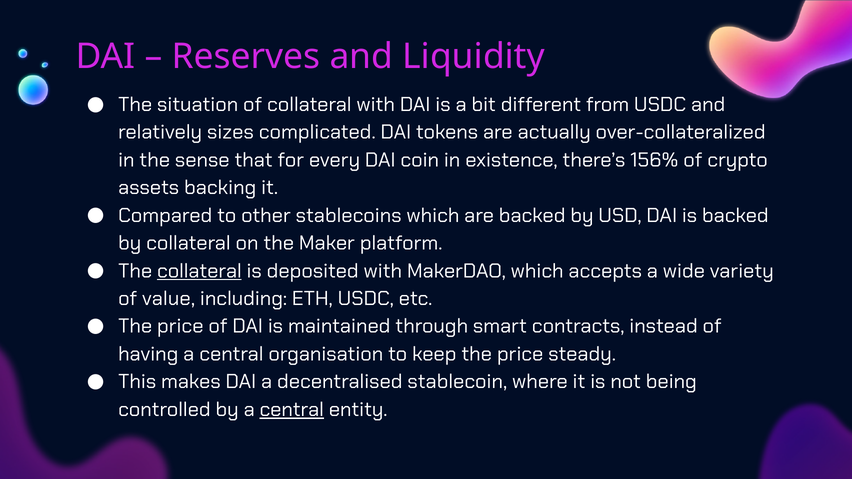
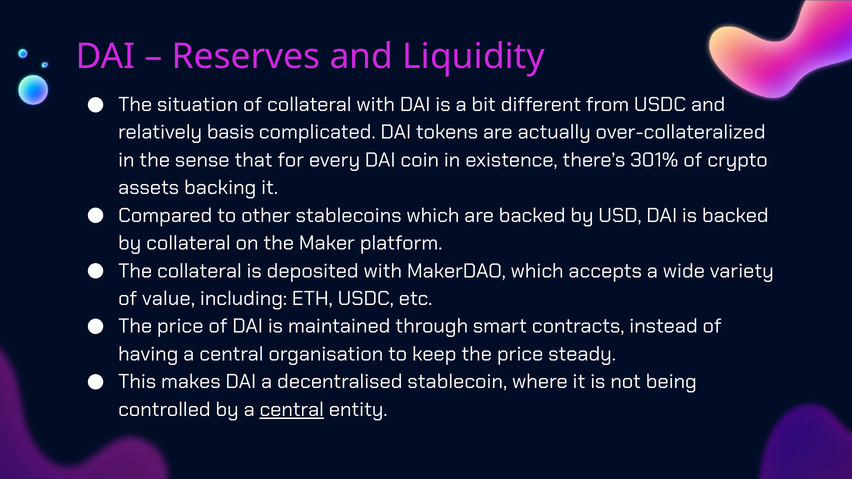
sizes: sizes -> basis
156%: 156% -> 301%
collateral at (199, 271) underline: present -> none
